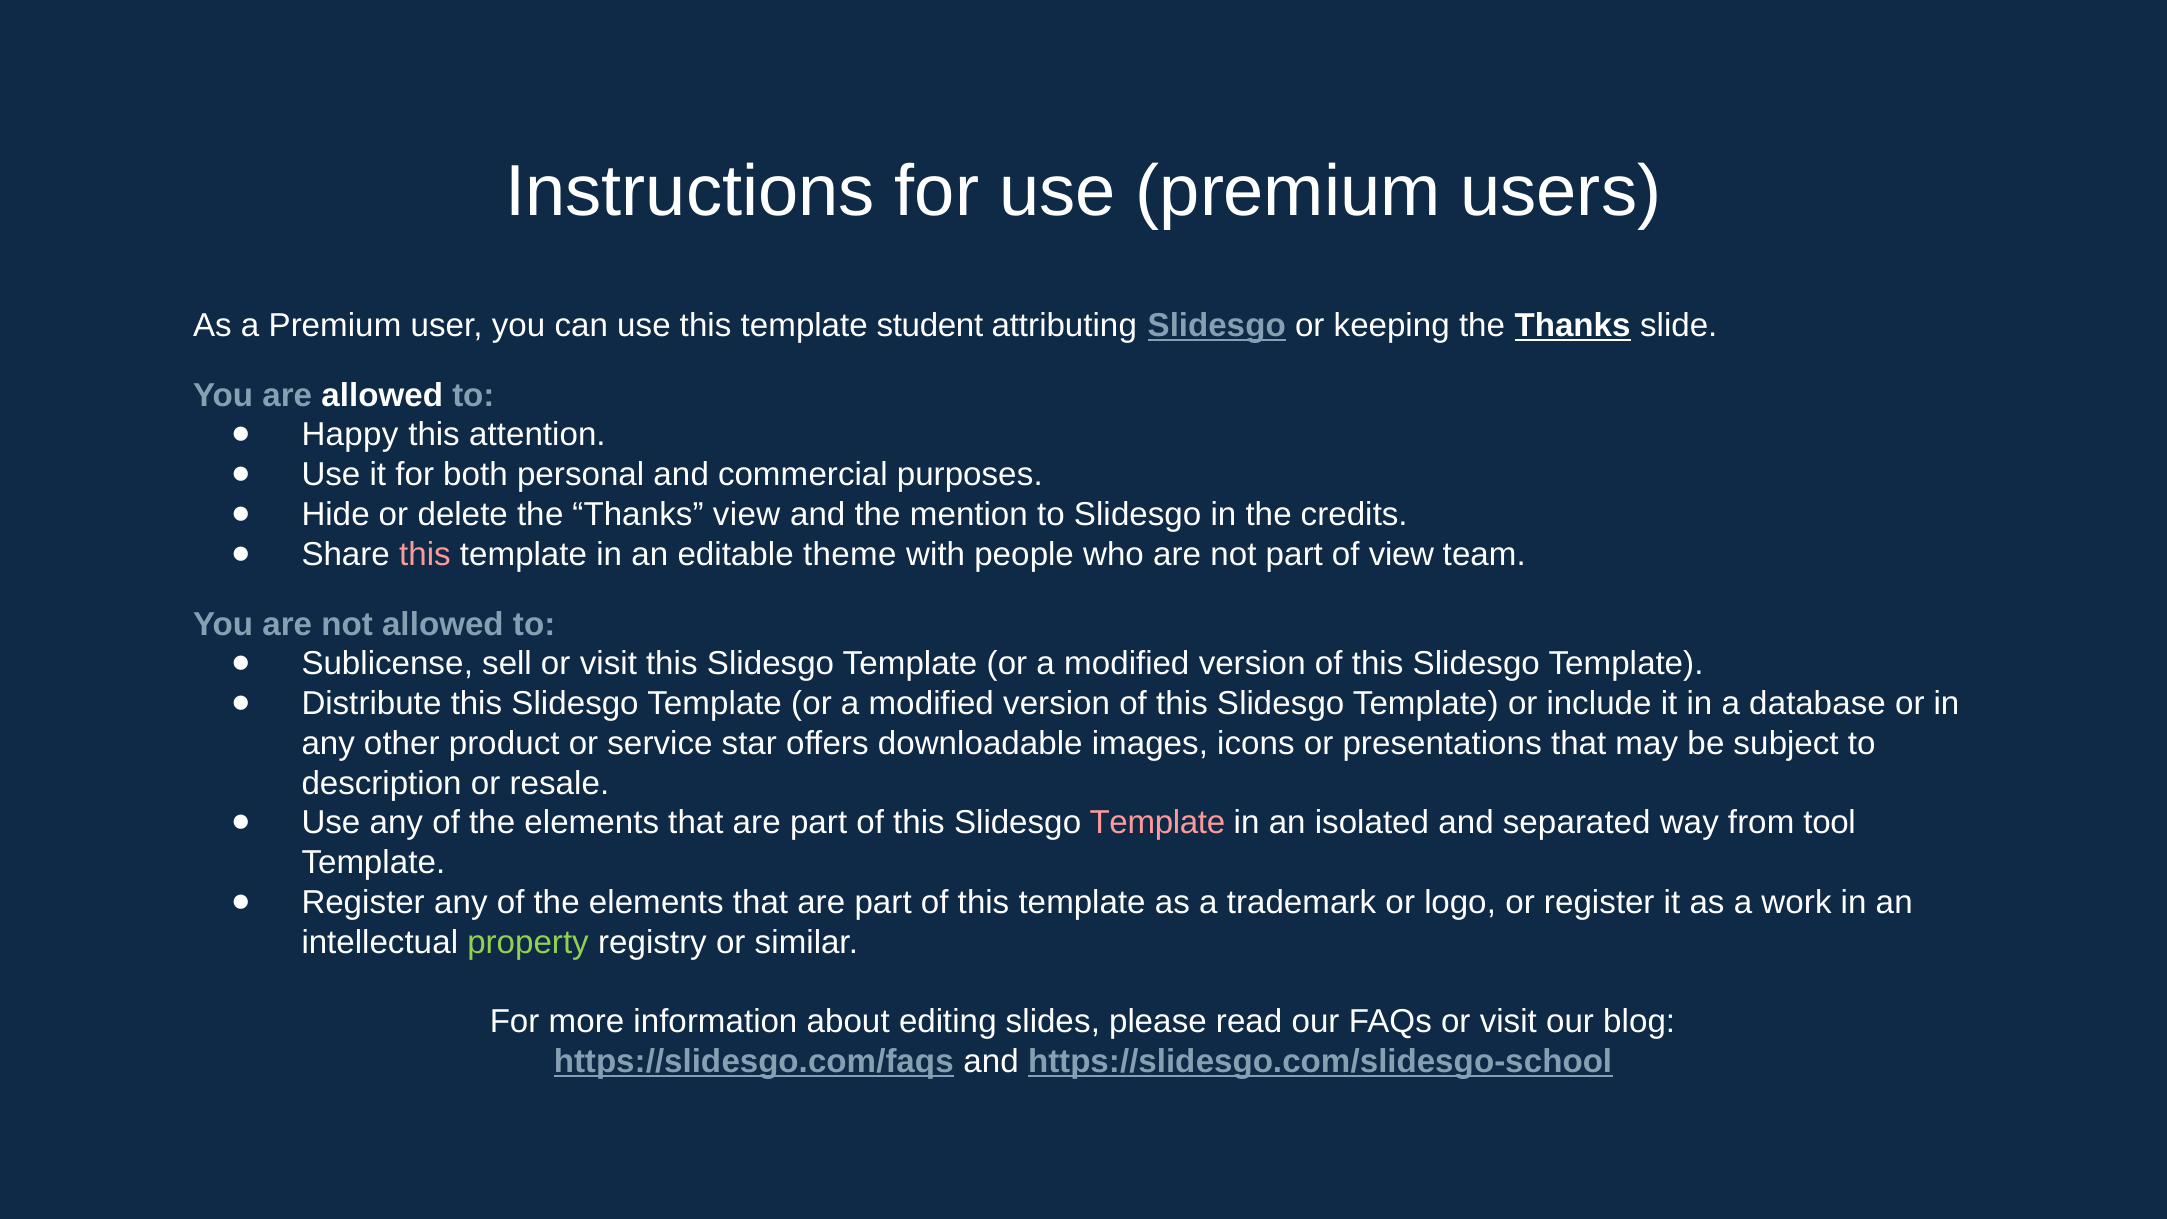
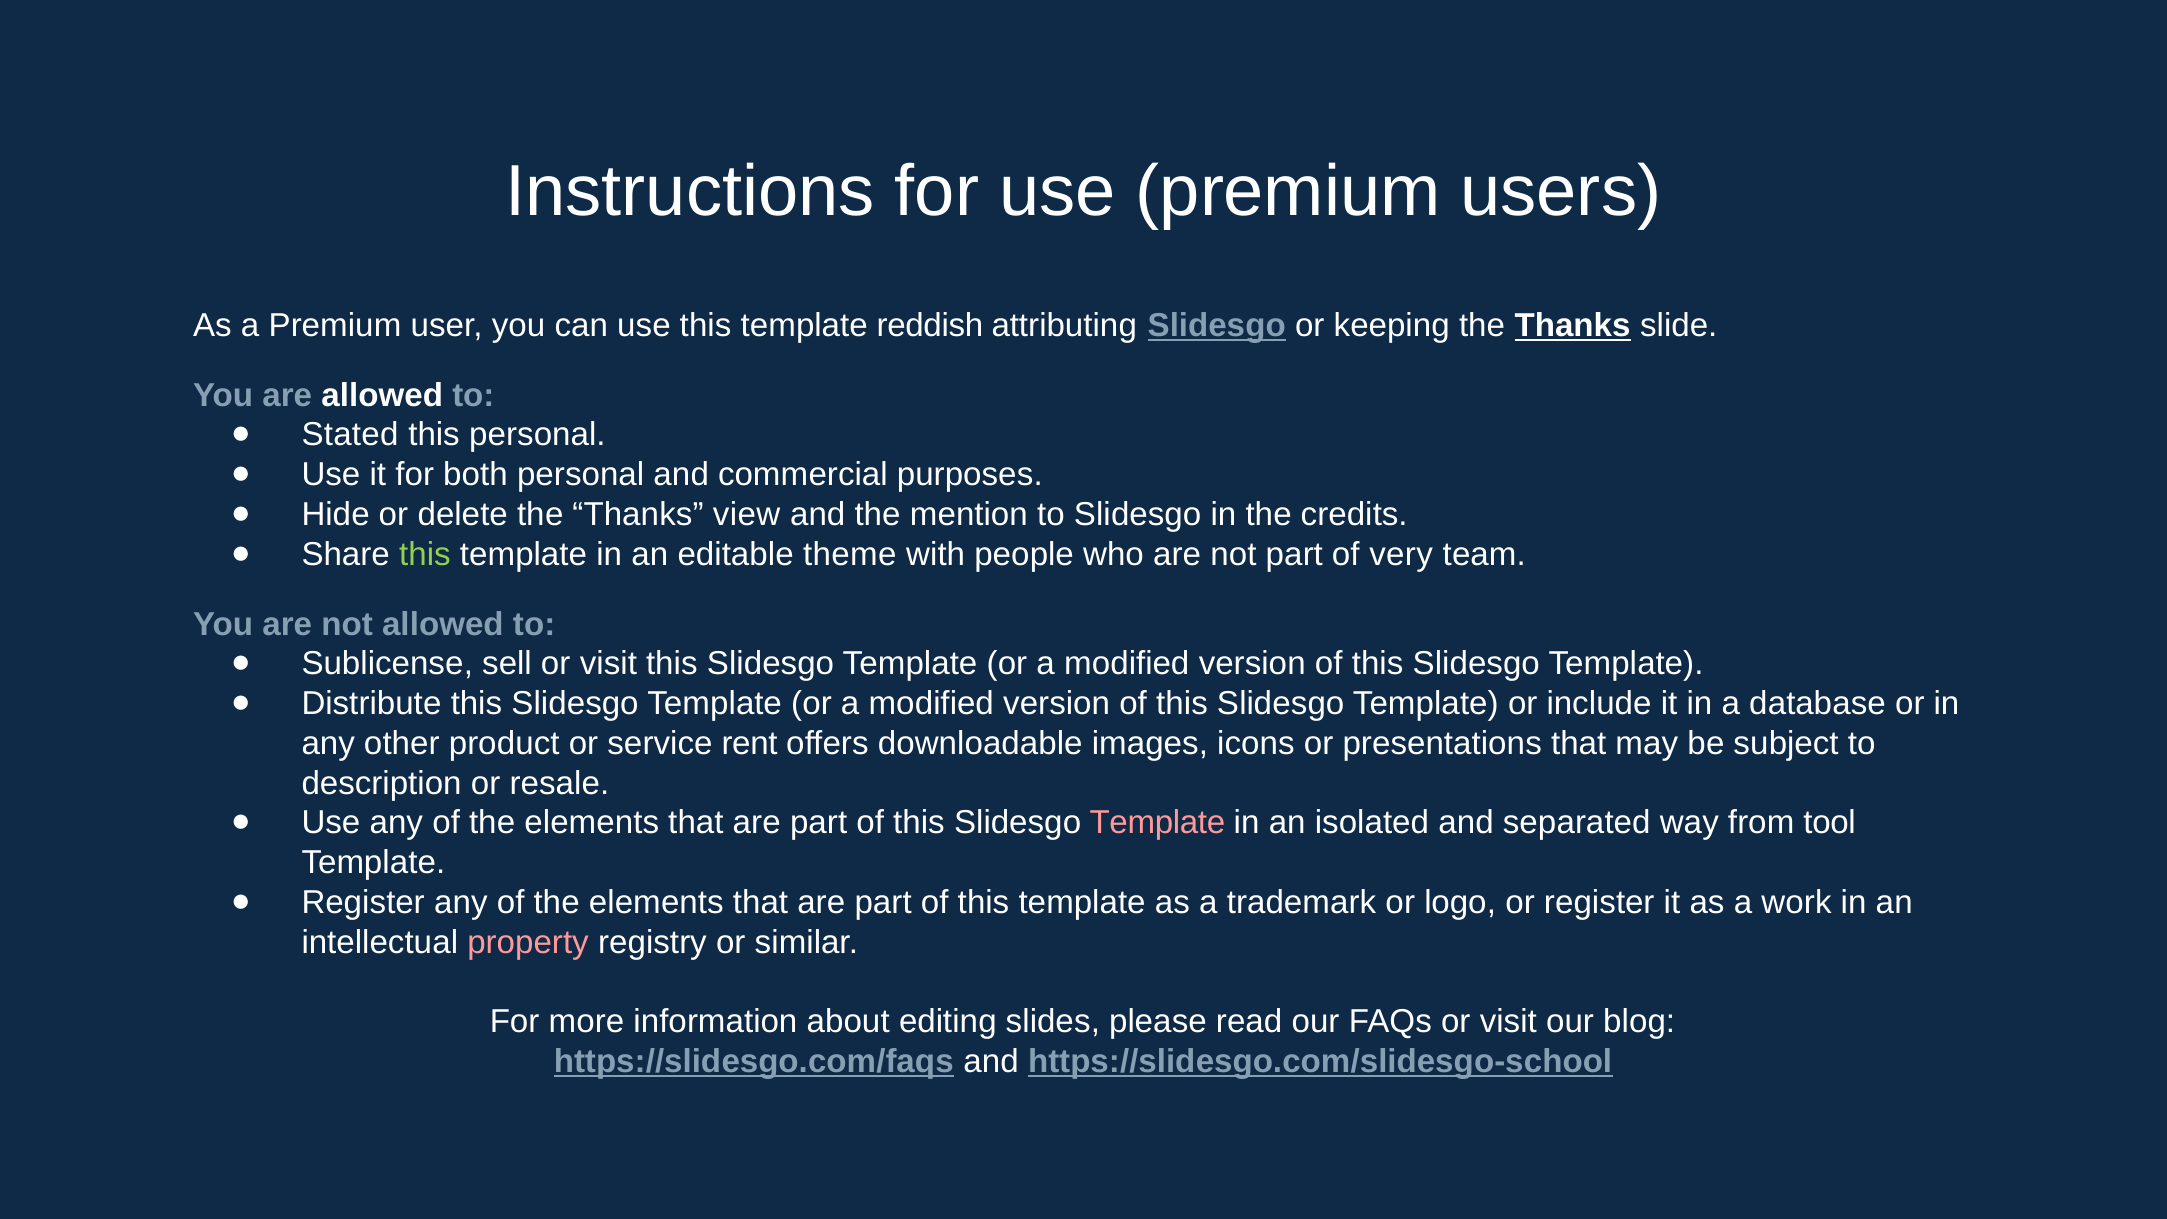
student: student -> reddish
Happy: Happy -> Stated
this attention: attention -> personal
this at (425, 554) colour: pink -> light green
of view: view -> very
star: star -> rent
property colour: light green -> pink
